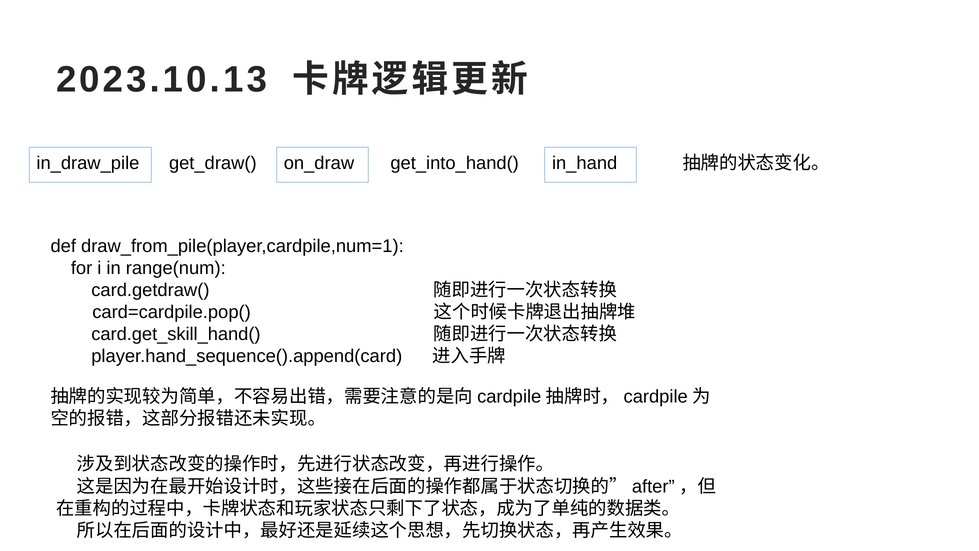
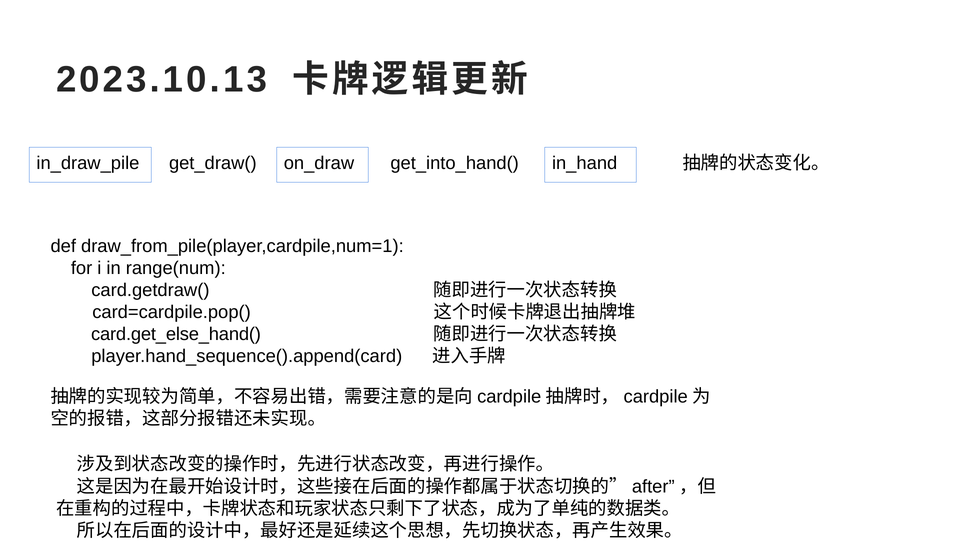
card.get_skill_hand(: card.get_skill_hand( -> card.get_else_hand(
